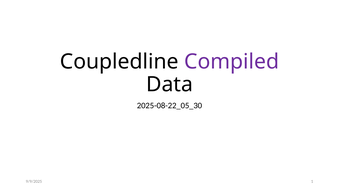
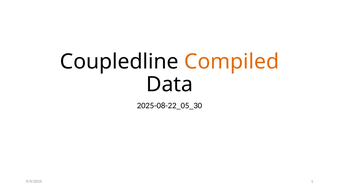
Compiled colour: purple -> orange
